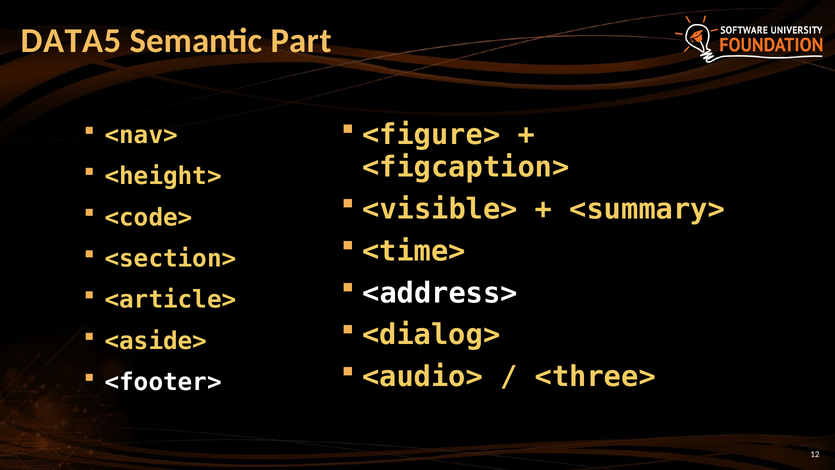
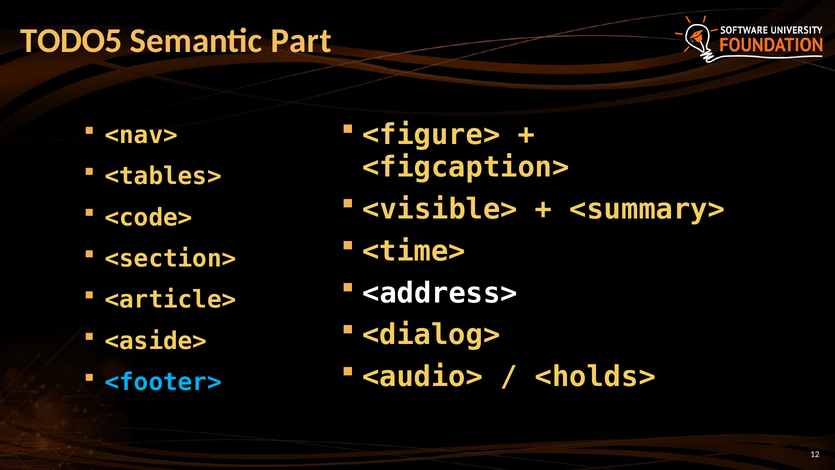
DATA5: DATA5 -> TODO5
<height>: <height> -> <tables>
<three>: <three> -> <holds>
<footer> colour: white -> light blue
